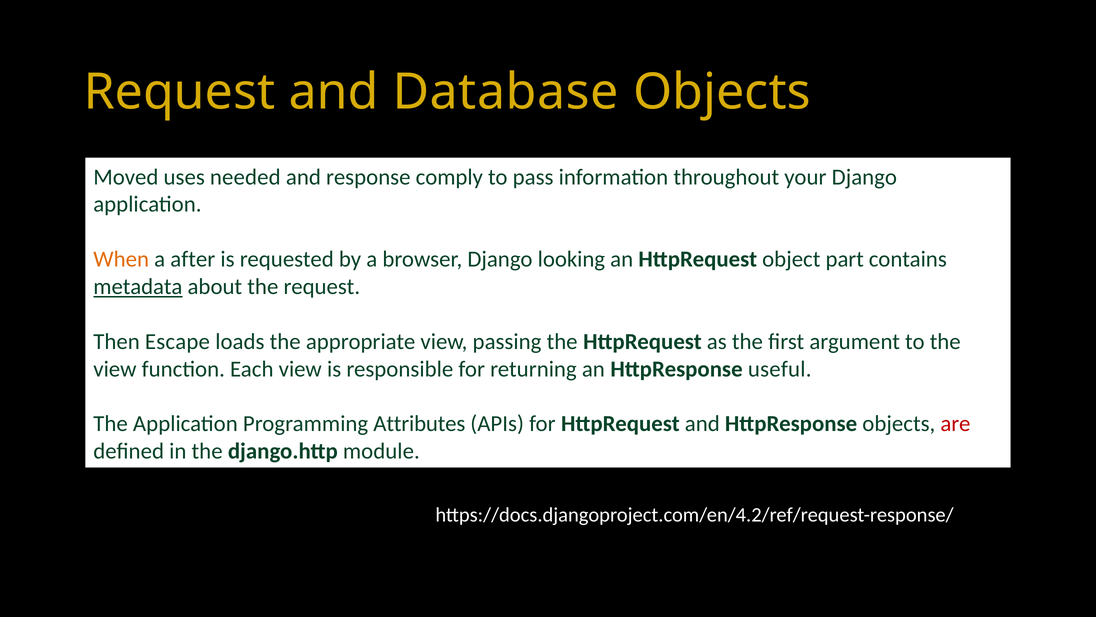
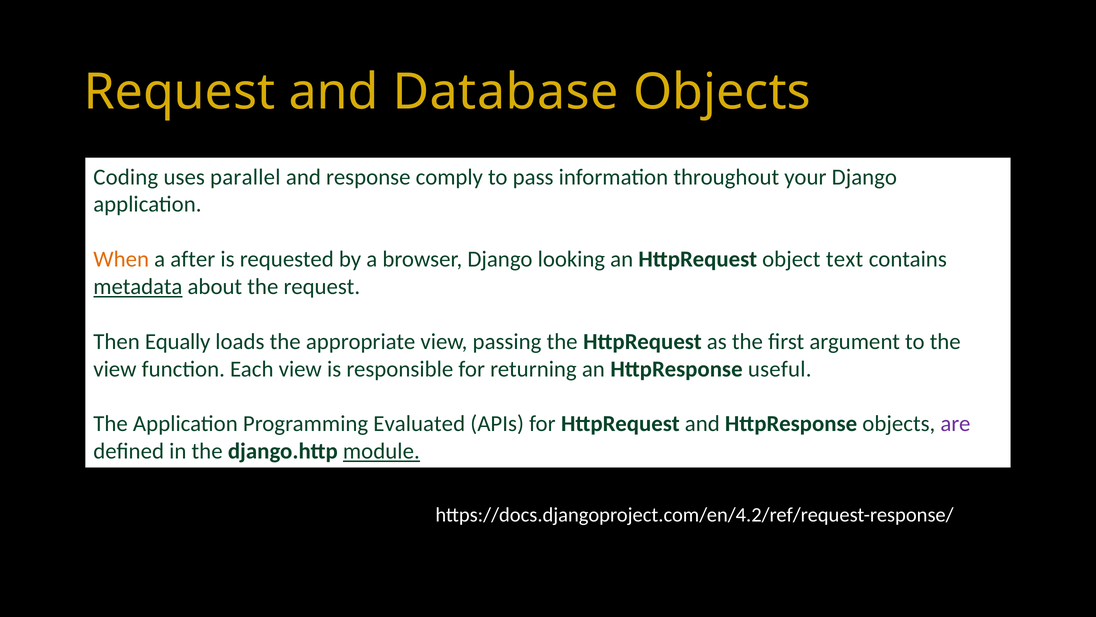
Moved: Moved -> Coding
needed: needed -> parallel
part: part -> text
Escape: Escape -> Equally
Attributes: Attributes -> Evaluated
are colour: red -> purple
module underline: none -> present
